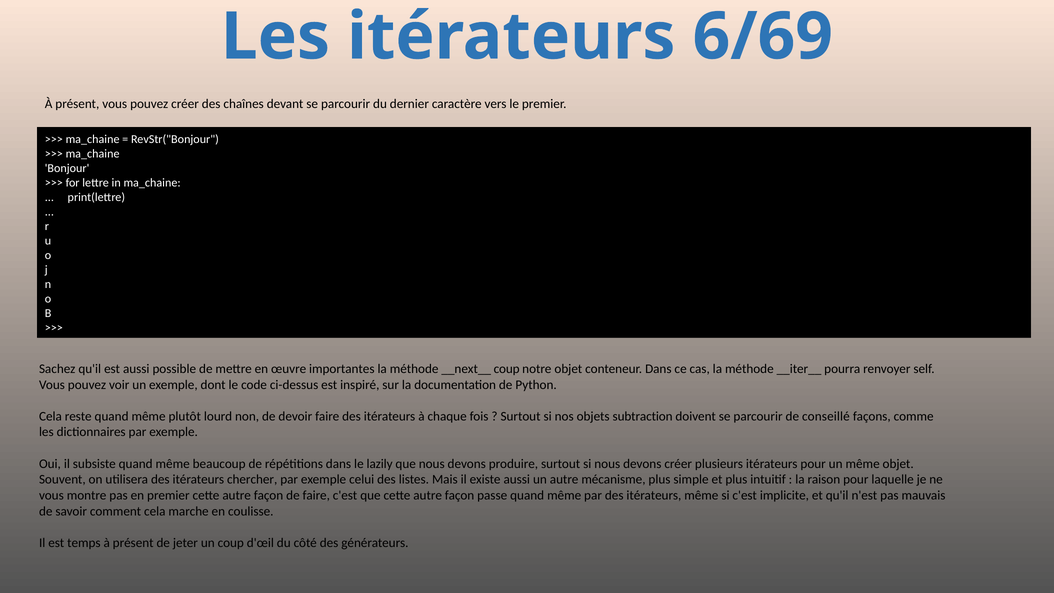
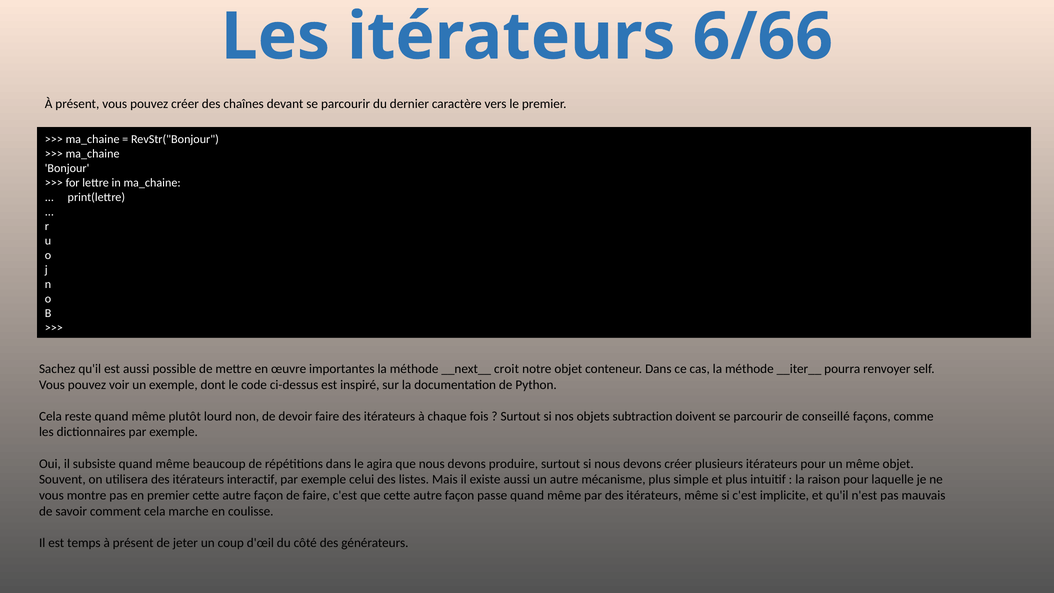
6/69: 6/69 -> 6/66
__next__ coup: coup -> croit
lazily: lazily -> agira
chercher: chercher -> interactif
